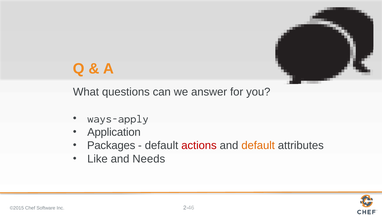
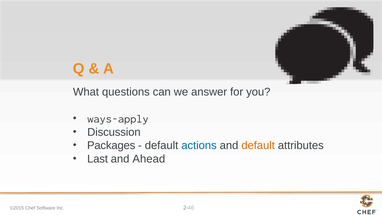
Application: Application -> Discussion
actions colour: red -> blue
Like: Like -> Last
Needs: Needs -> Ahead
